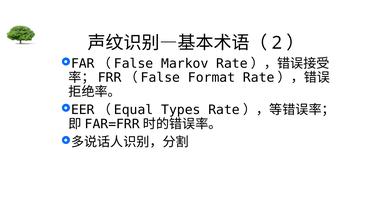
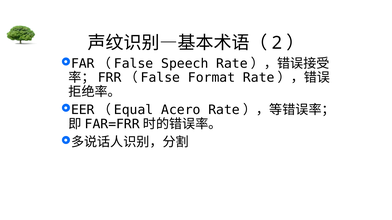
Markov: Markov -> Speech
Types: Types -> Acero
